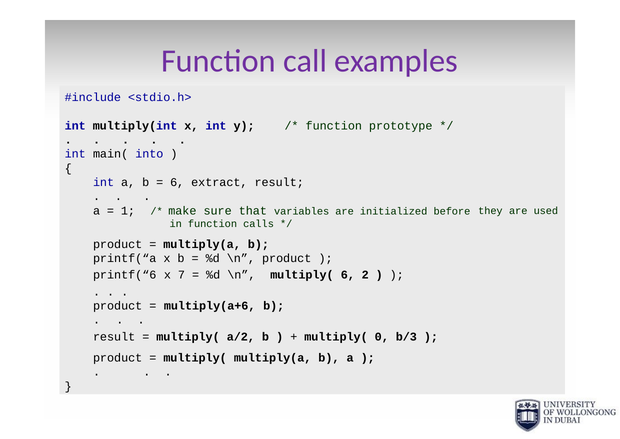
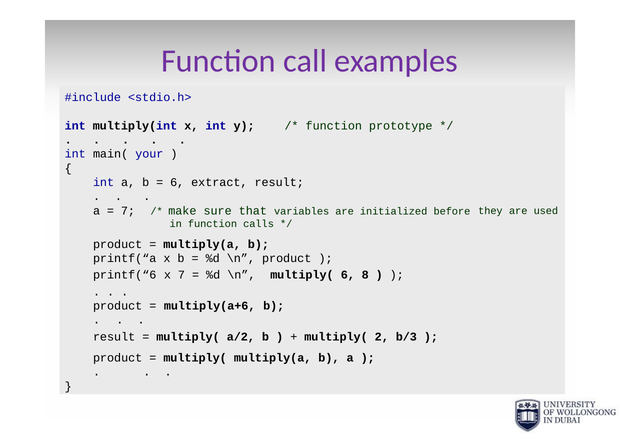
into: into -> your
1 at (128, 211): 1 -> 7
2: 2 -> 8
0: 0 -> 2
